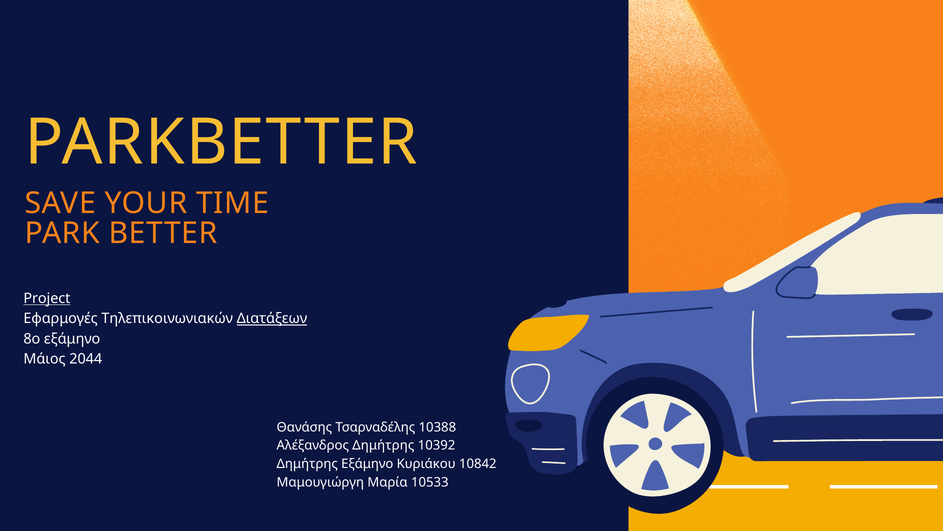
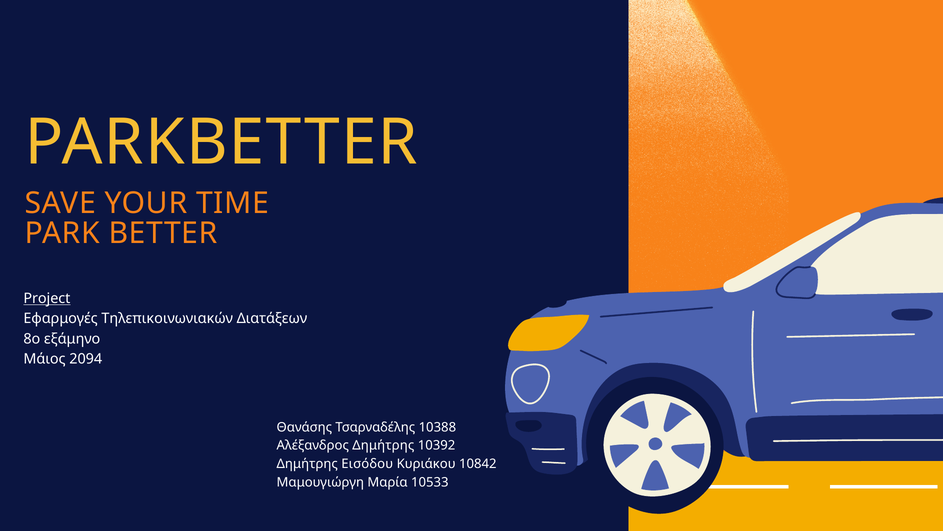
Διατάξεων underline: present -> none
2044: 2044 -> 2094
Δημήτρης Εξάμηνο: Εξάμηνο -> Εισόδου
